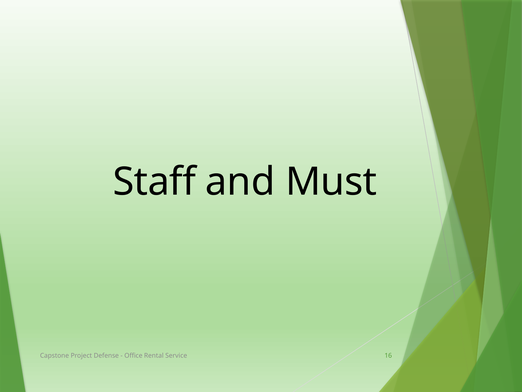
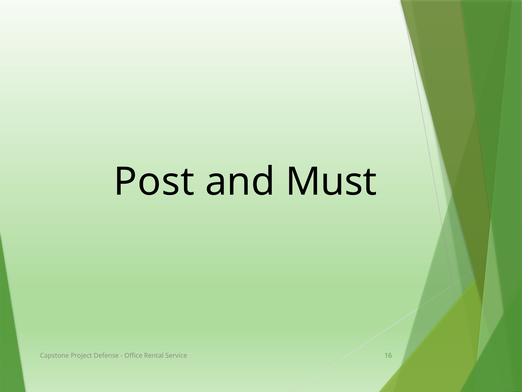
Staff: Staff -> Post
